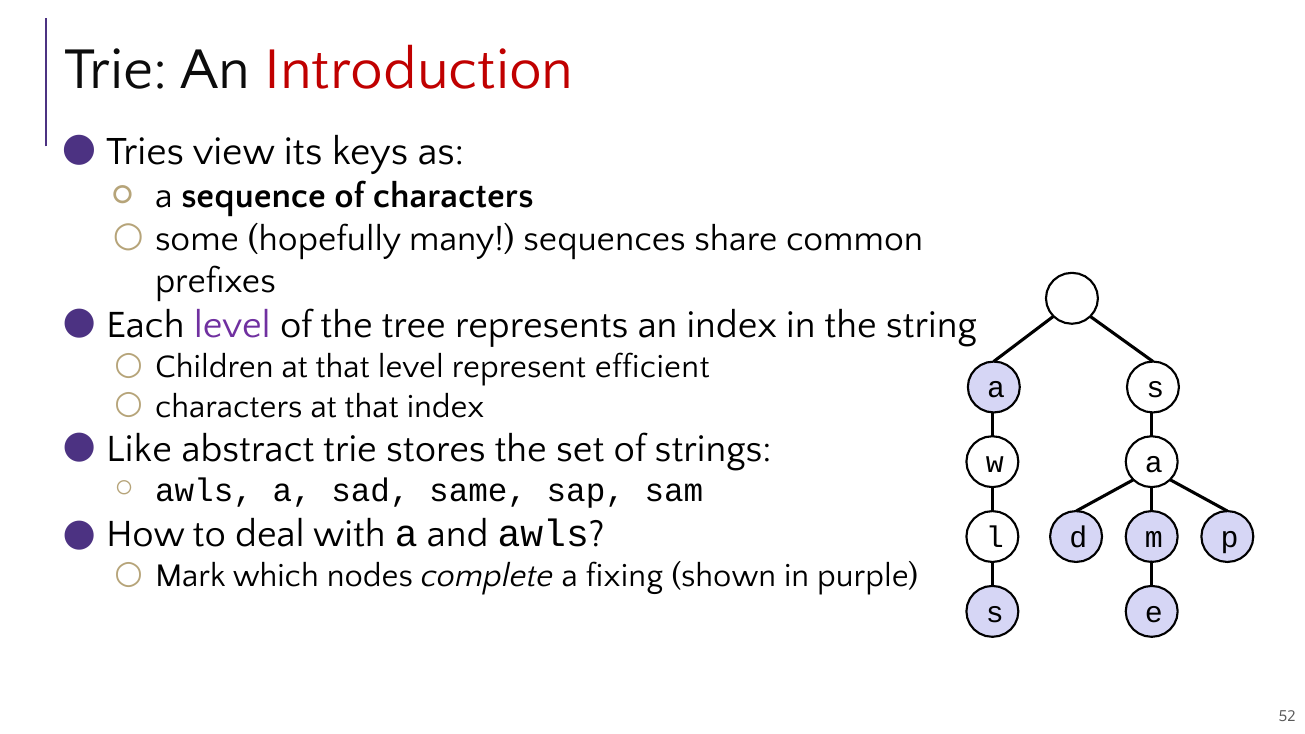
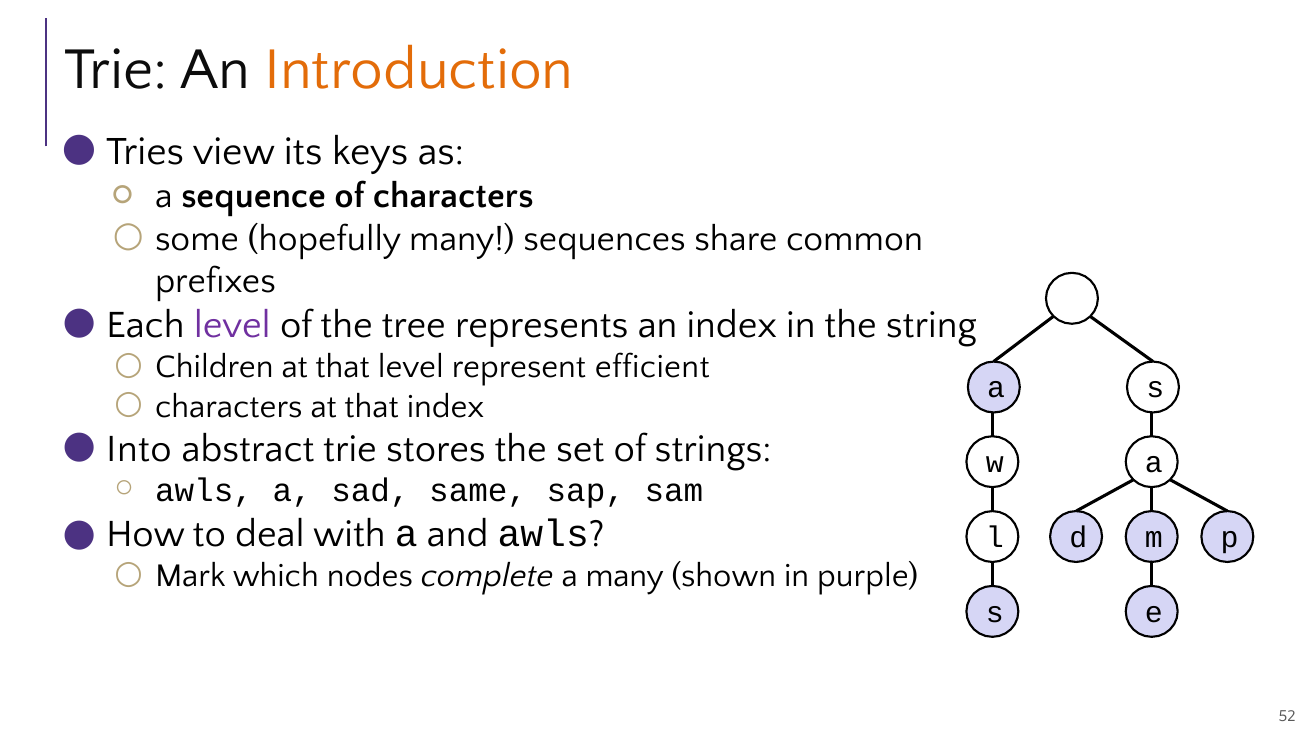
Introduction colour: red -> orange
Like: Like -> Into
a fixing: fixing -> many
